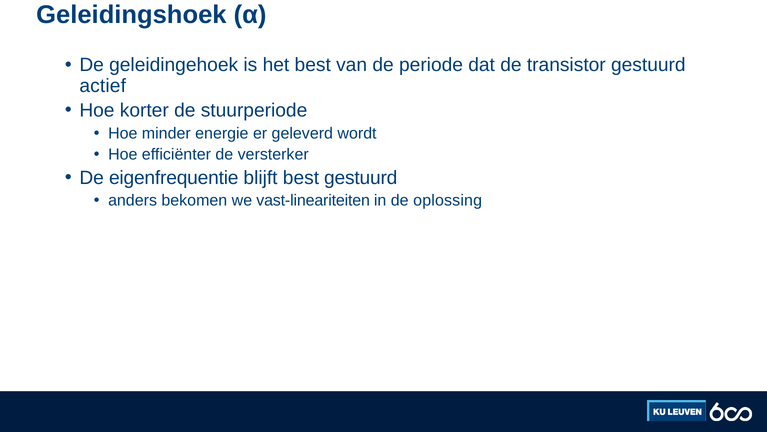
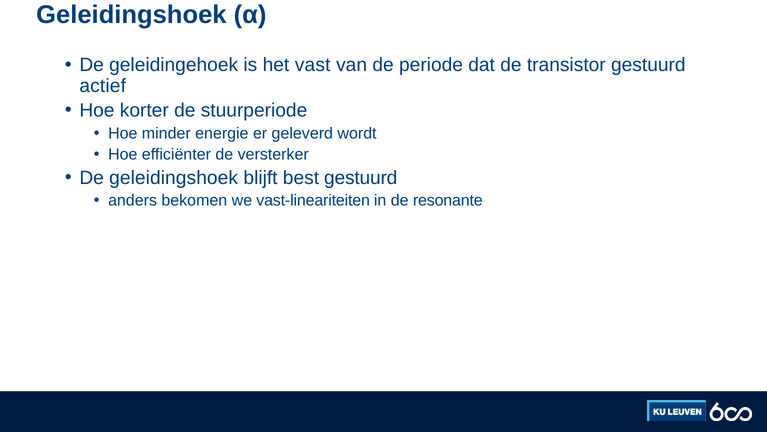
het best: best -> vast
De eigenfrequentie: eigenfrequentie -> geleidingshoek
oplossing: oplossing -> resonante
